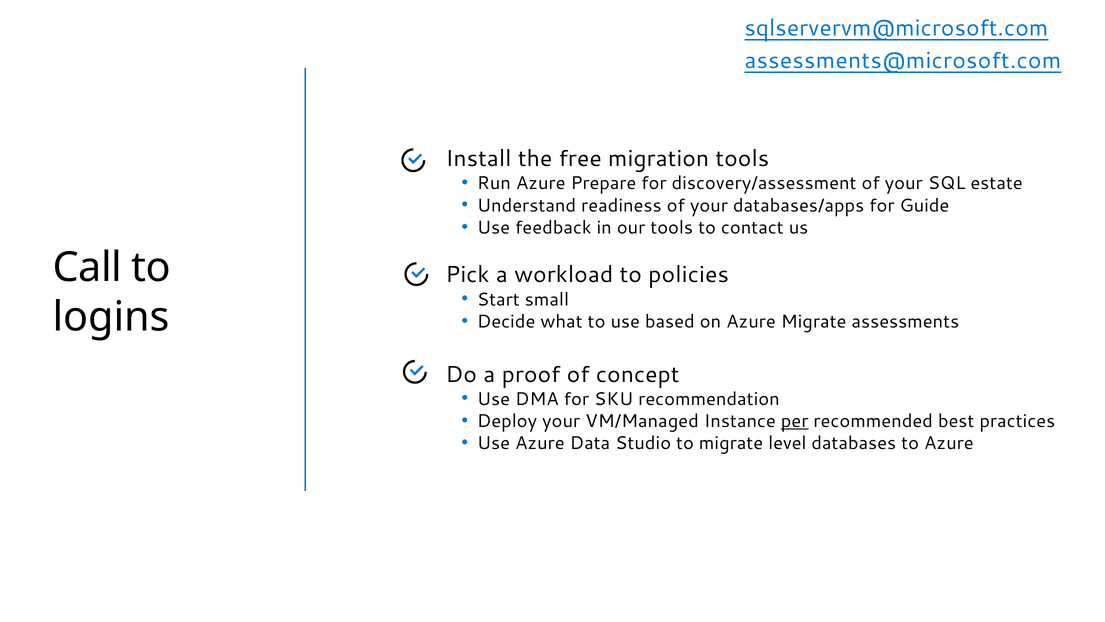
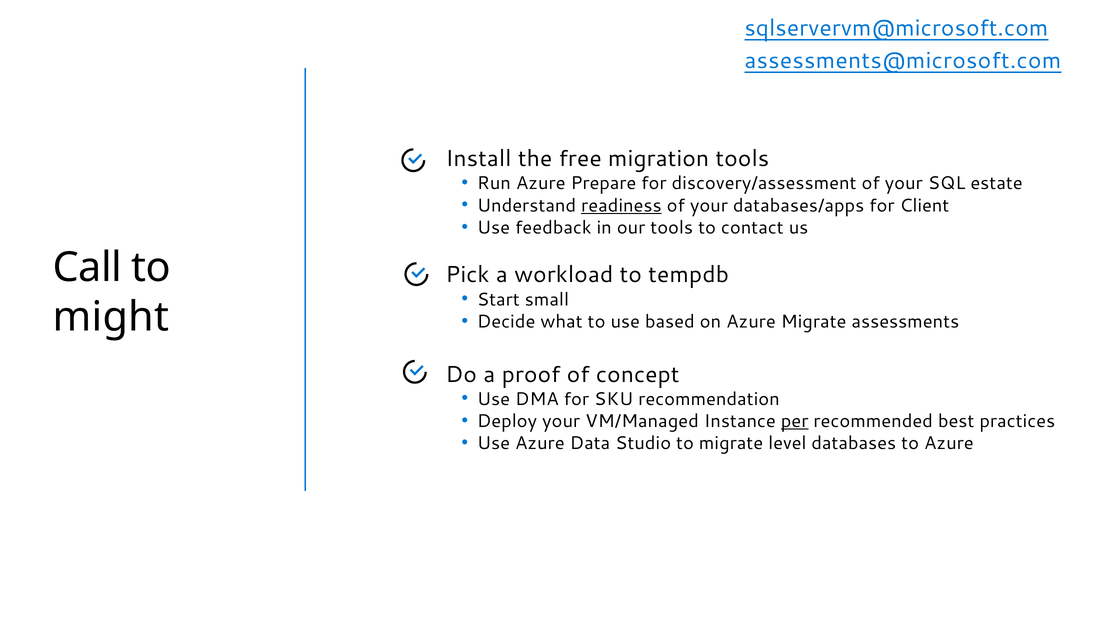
readiness underline: none -> present
Guide: Guide -> Client
policies: policies -> tempdb
logins: logins -> might
